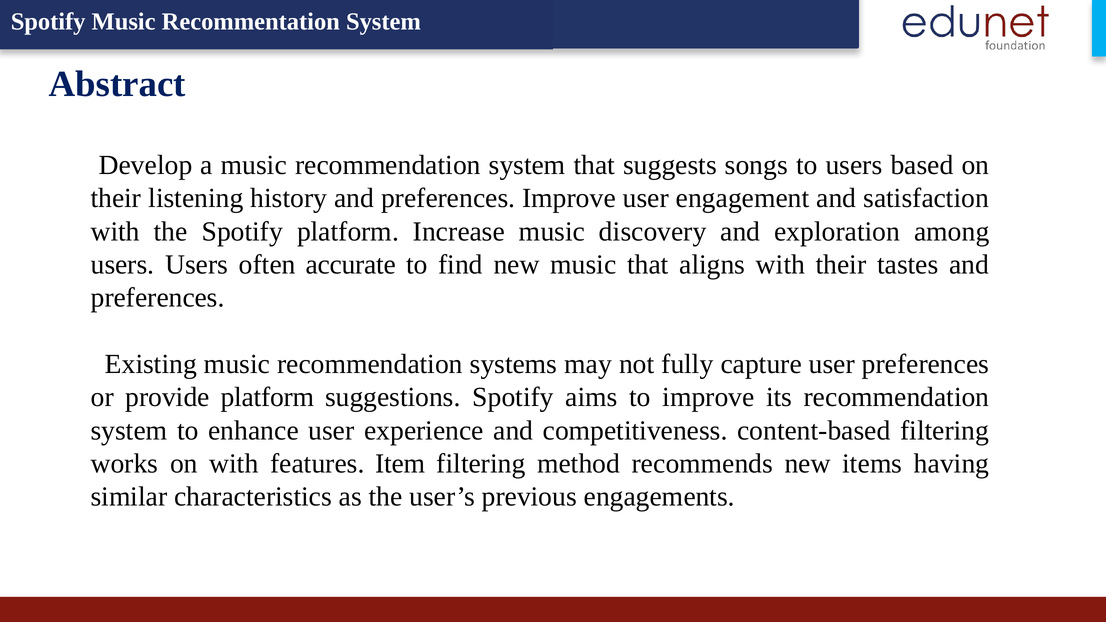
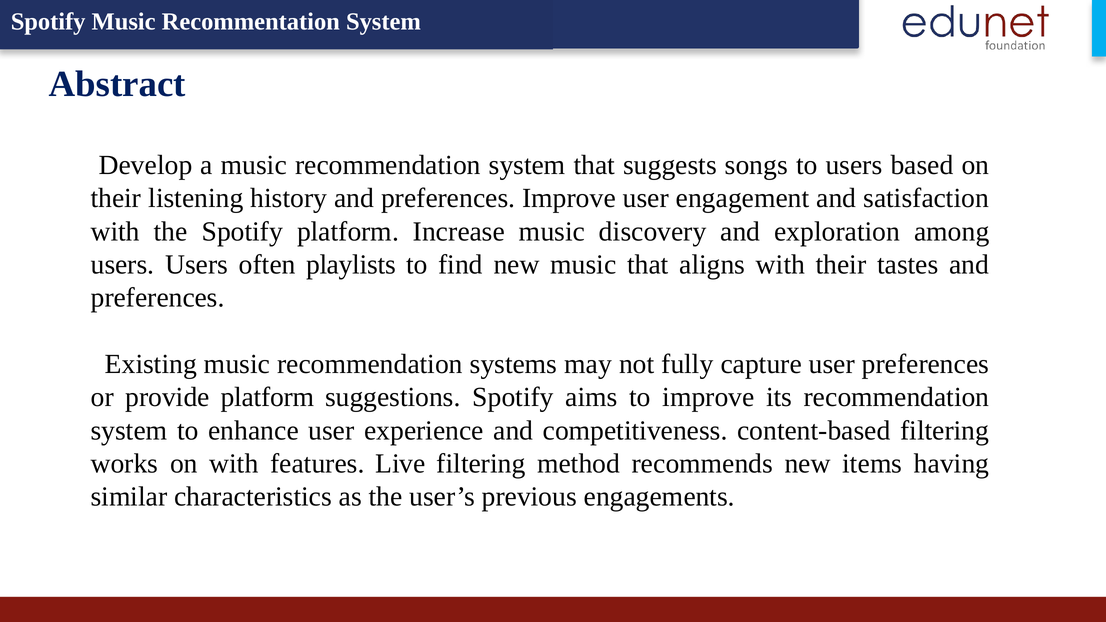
accurate: accurate -> playlists
Item: Item -> Live
